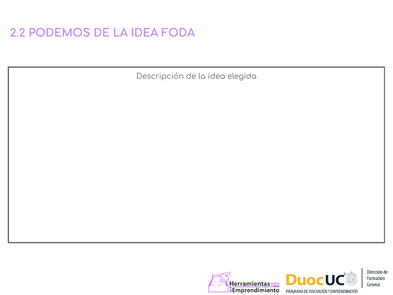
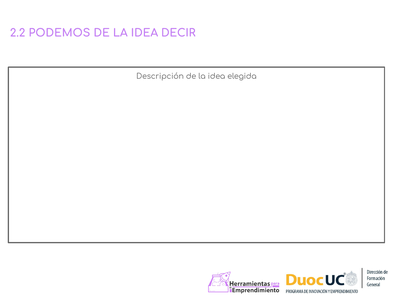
FODA: FODA -> DECIR
